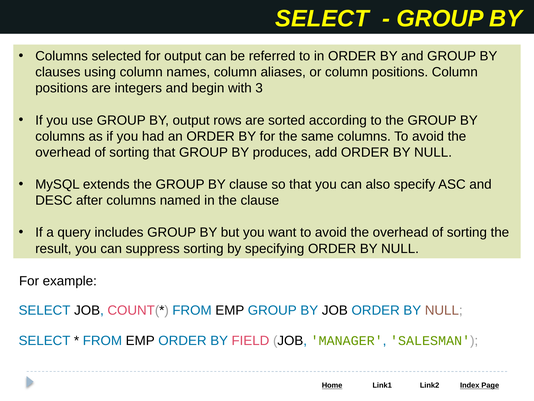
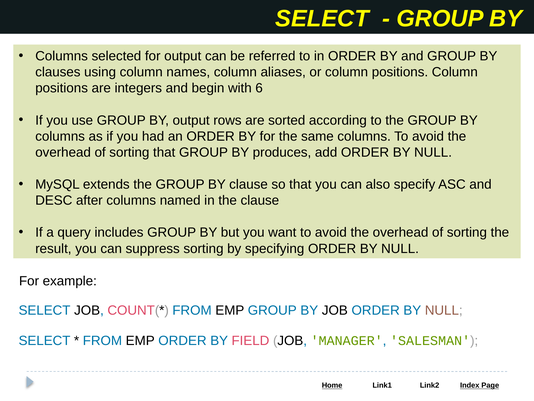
3: 3 -> 6
